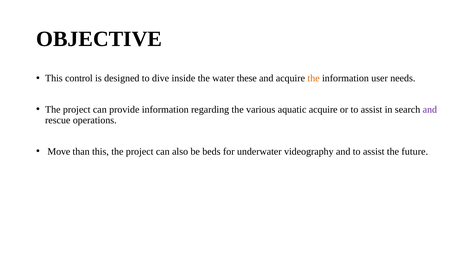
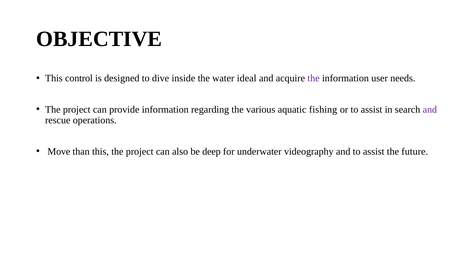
these: these -> ideal
the at (314, 78) colour: orange -> purple
aquatic acquire: acquire -> fishing
beds: beds -> deep
